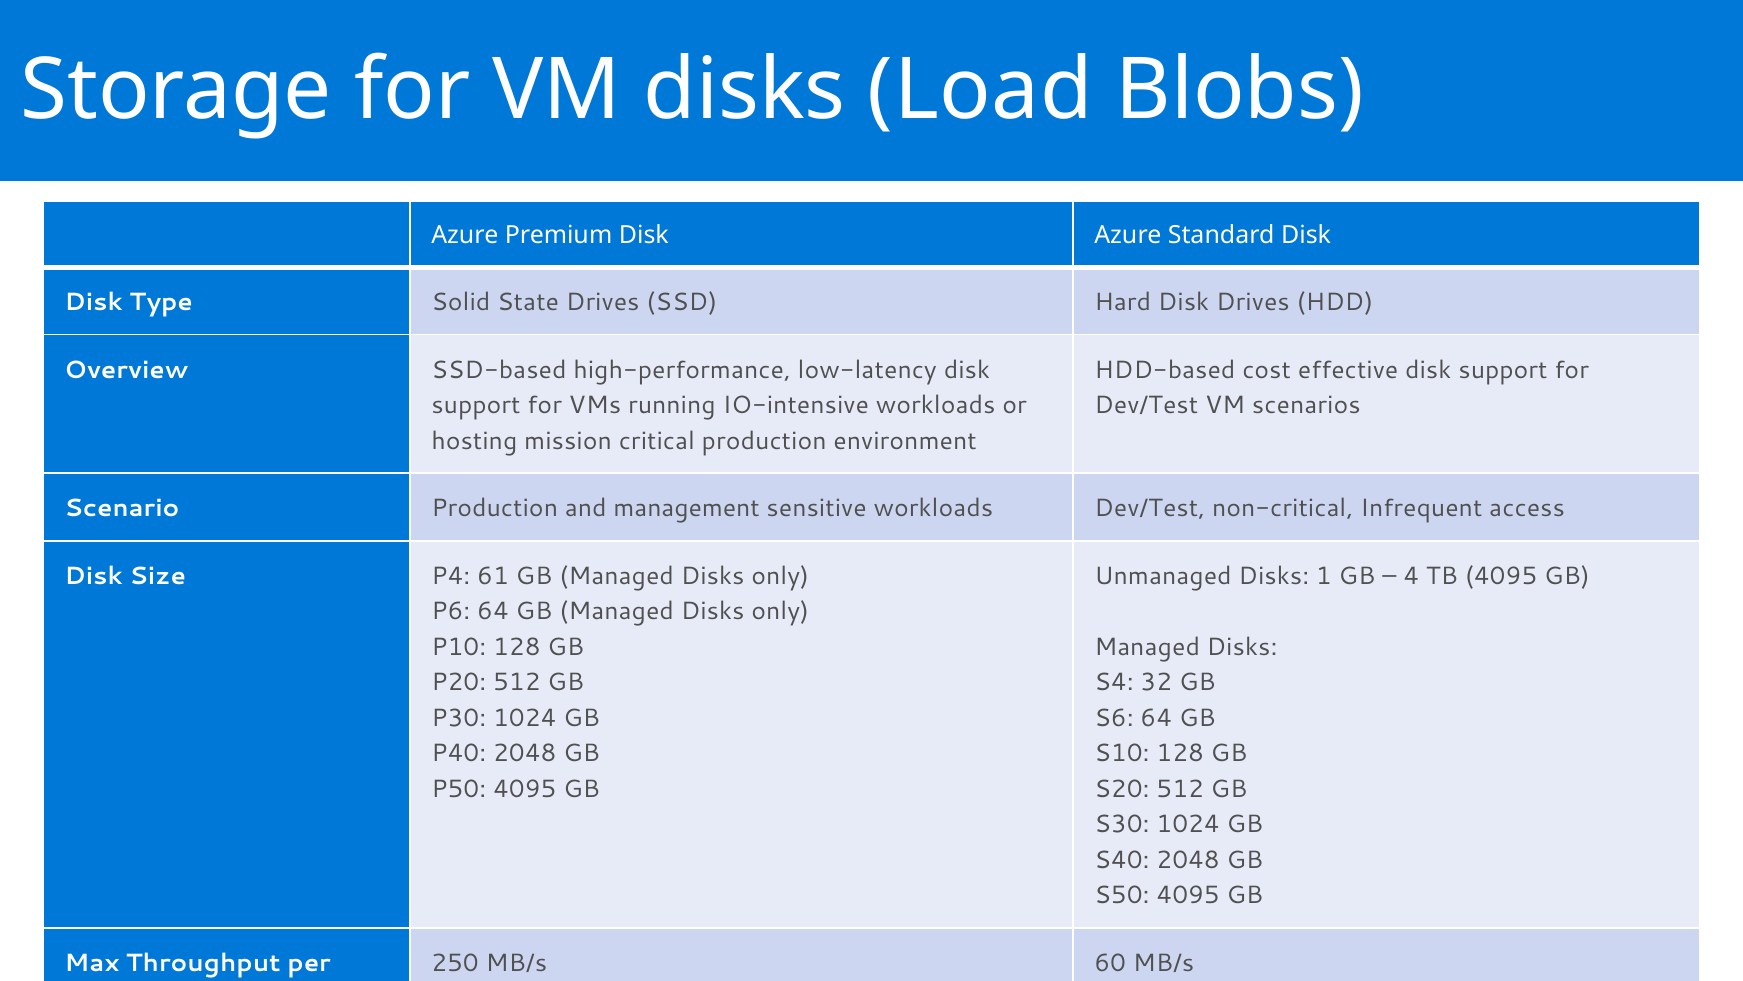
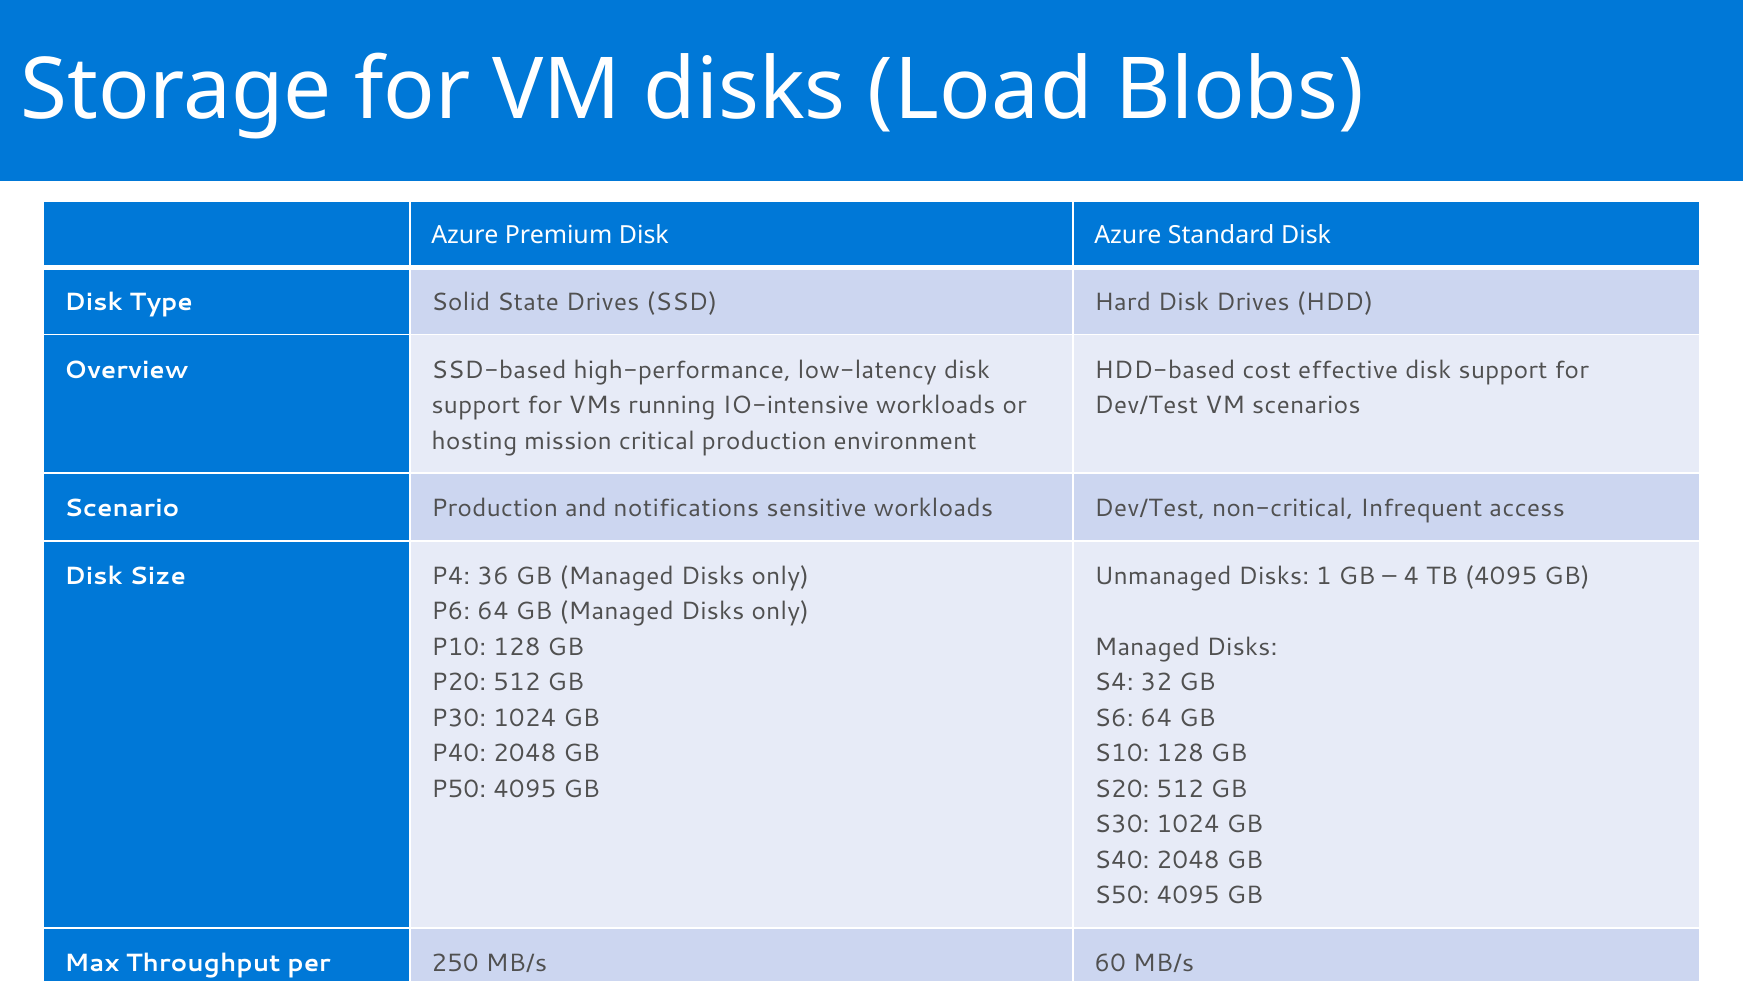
management: management -> notifications
61: 61 -> 36
